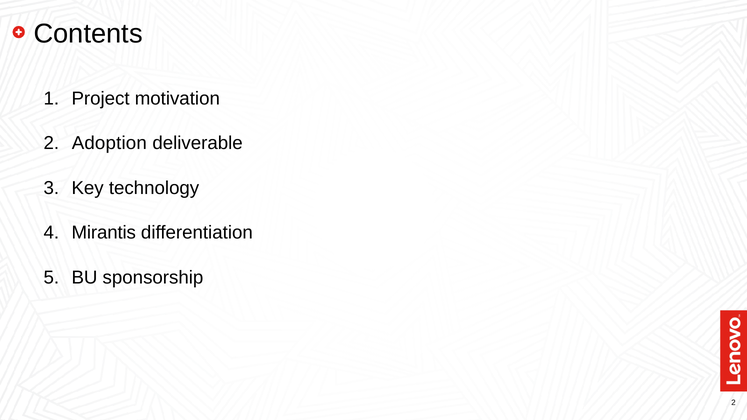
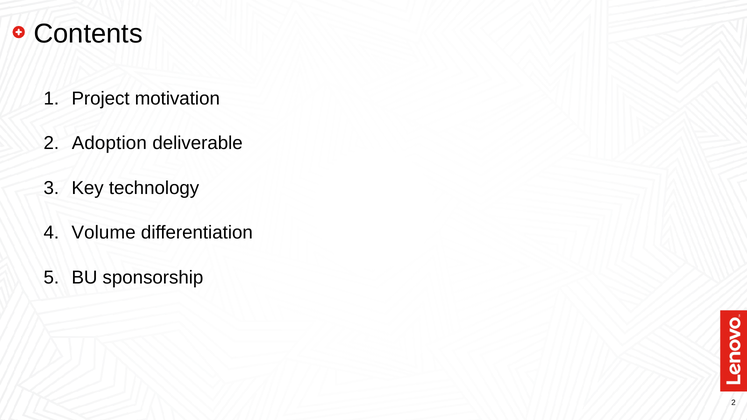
Mirantis: Mirantis -> Volume
